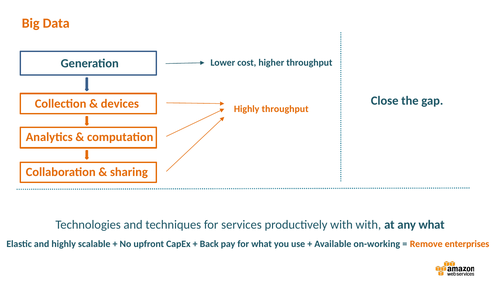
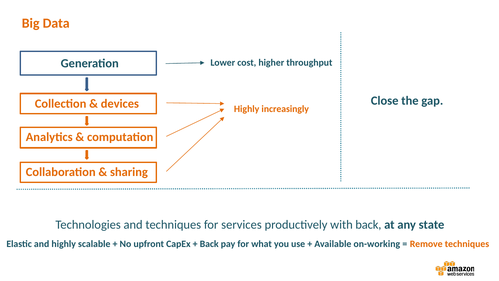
Highly throughput: throughput -> increasingly
with with: with -> back
any what: what -> state
Remove enterprises: enterprises -> techniques
